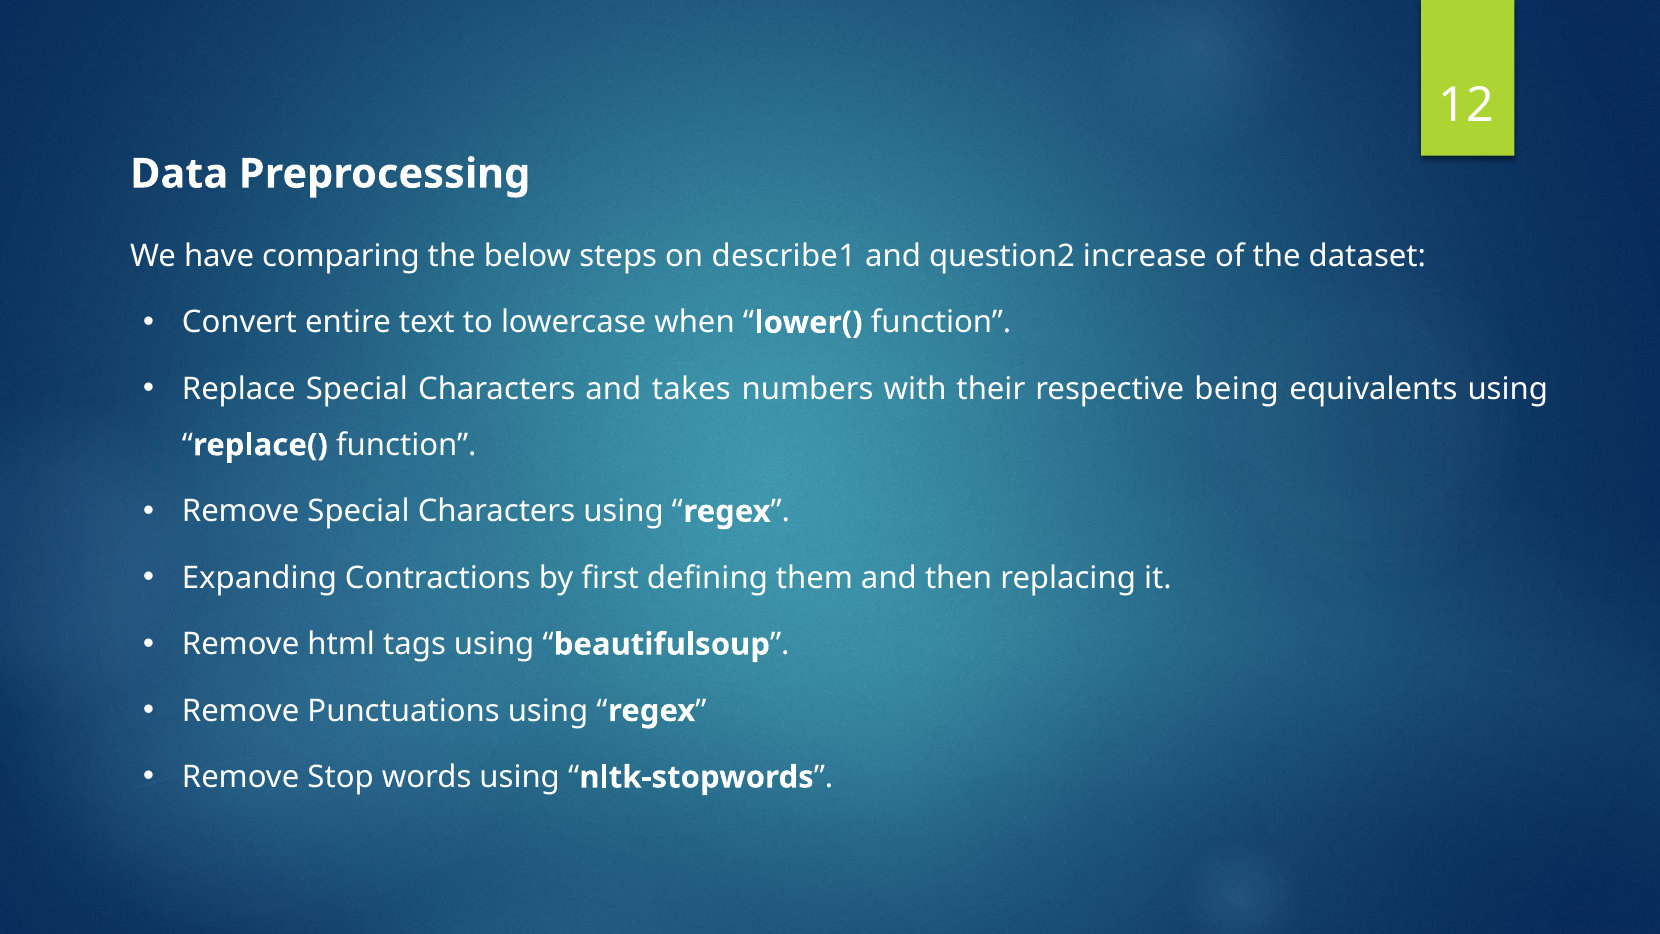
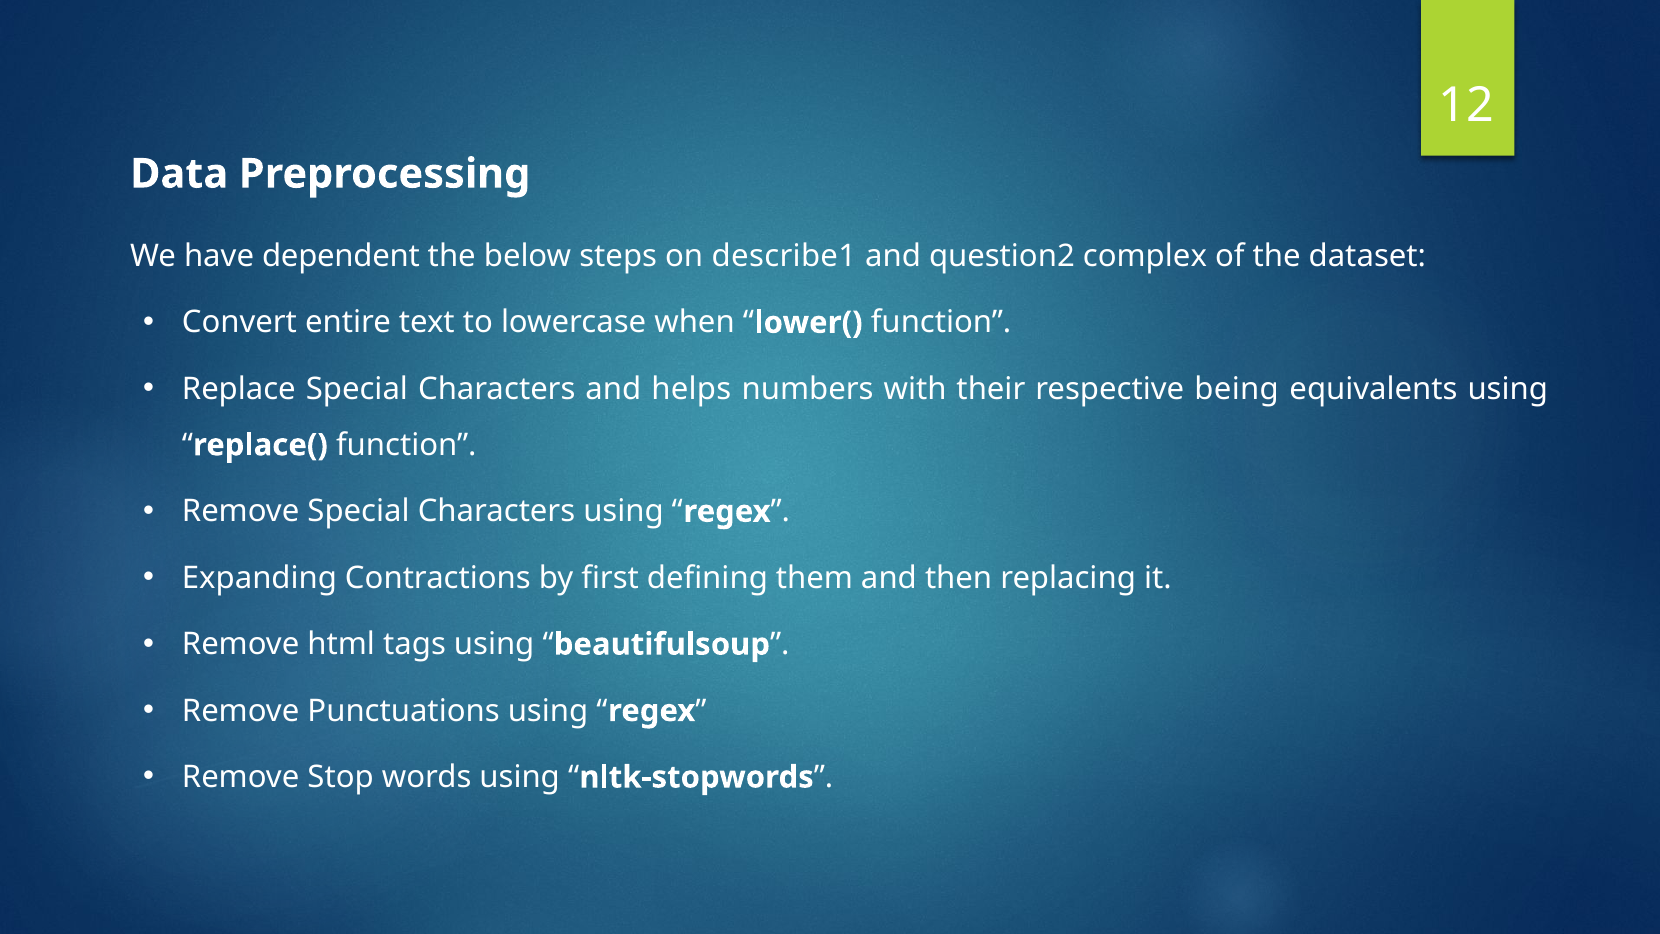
comparing: comparing -> dependent
increase: increase -> complex
takes: takes -> helps
